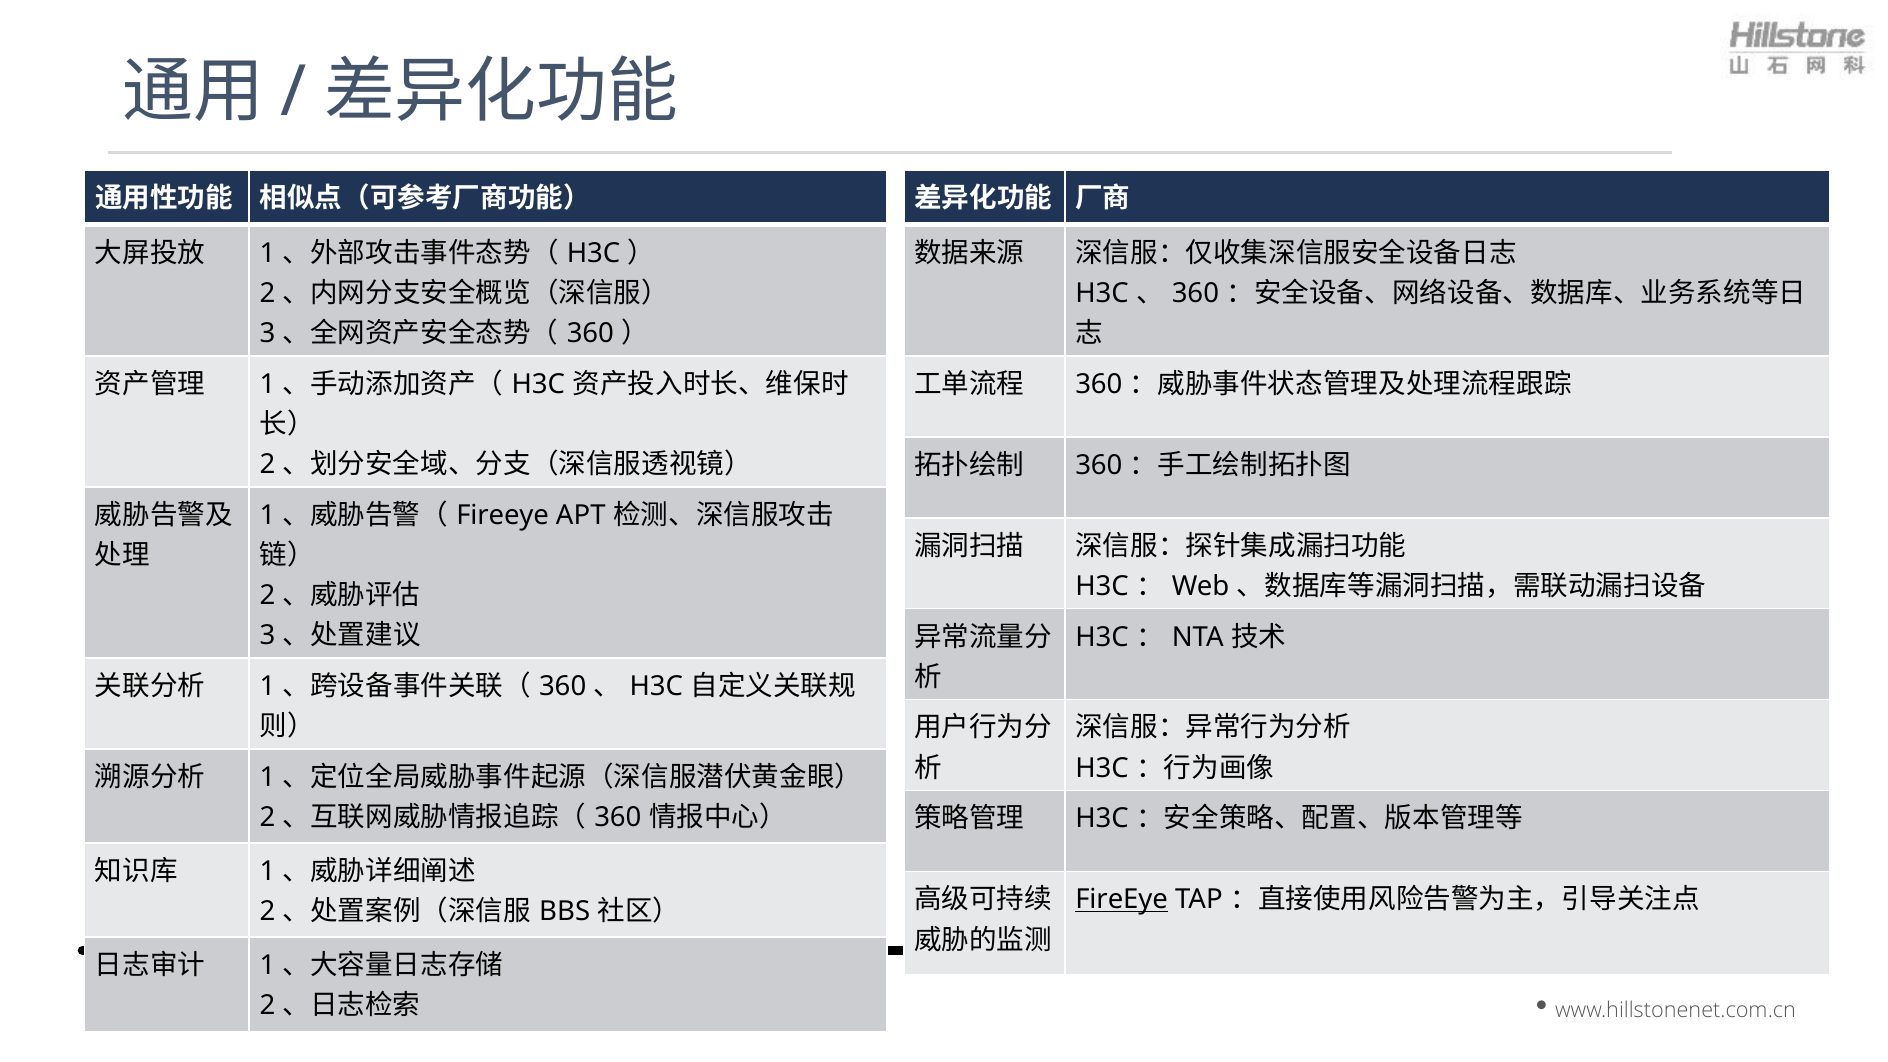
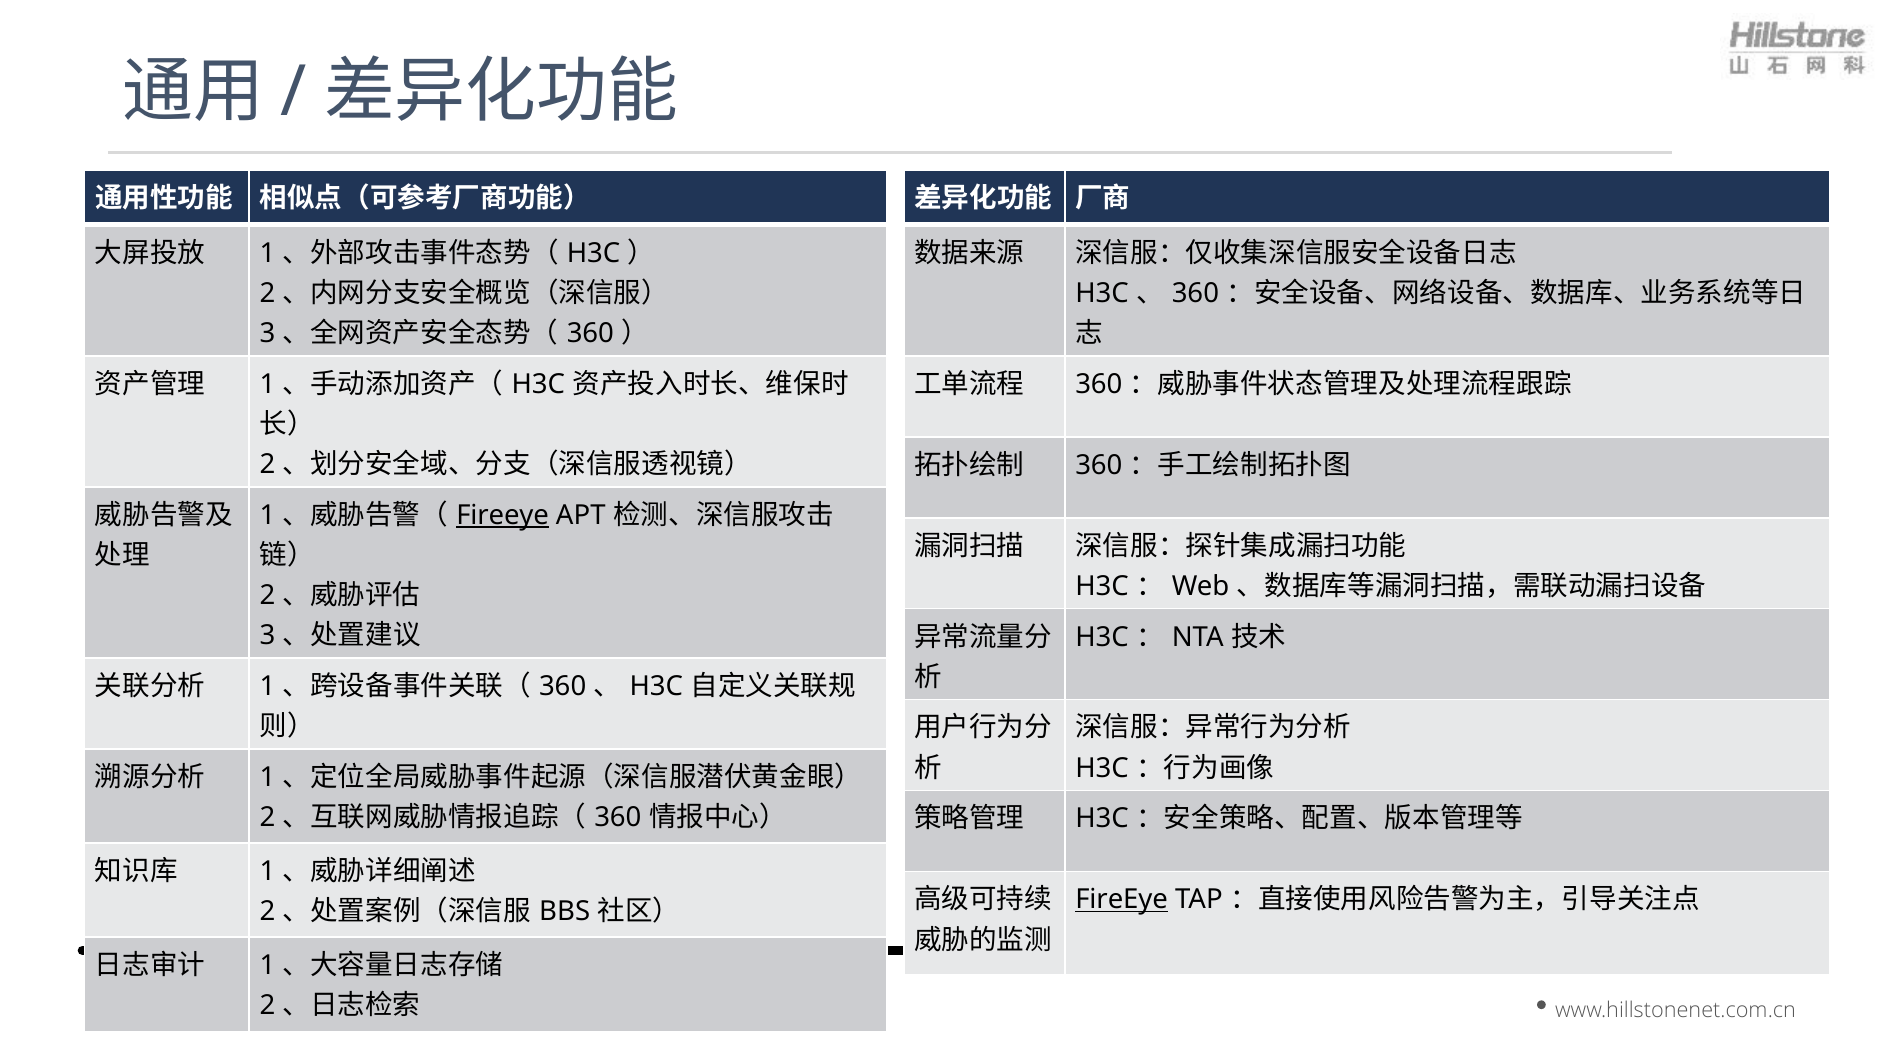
Fireeye at (503, 515) underline: none -> present
